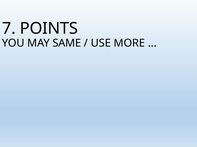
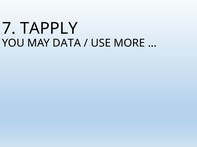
POINTS: POINTS -> TAPPLY
SAME: SAME -> DATA
